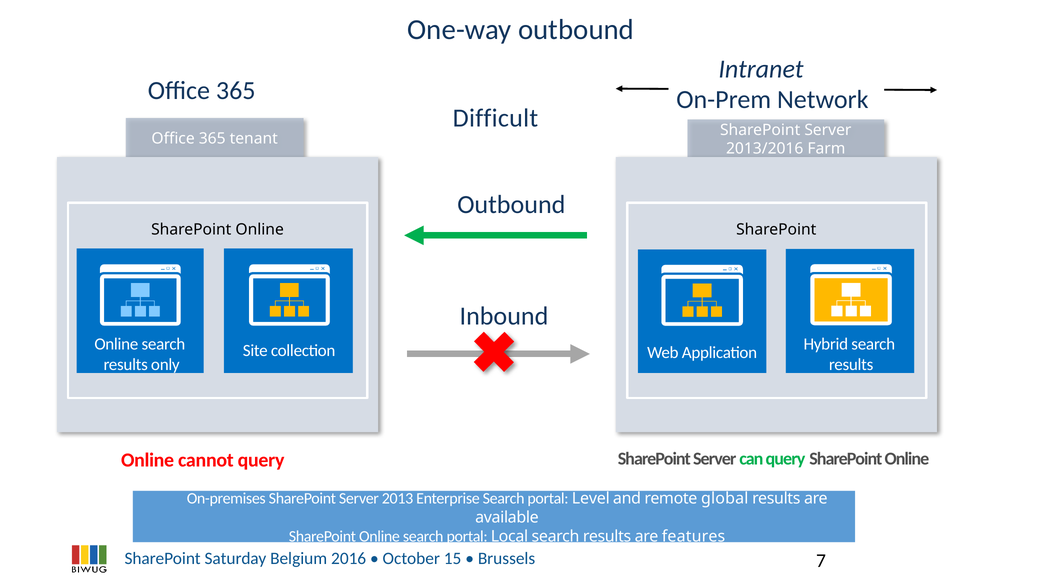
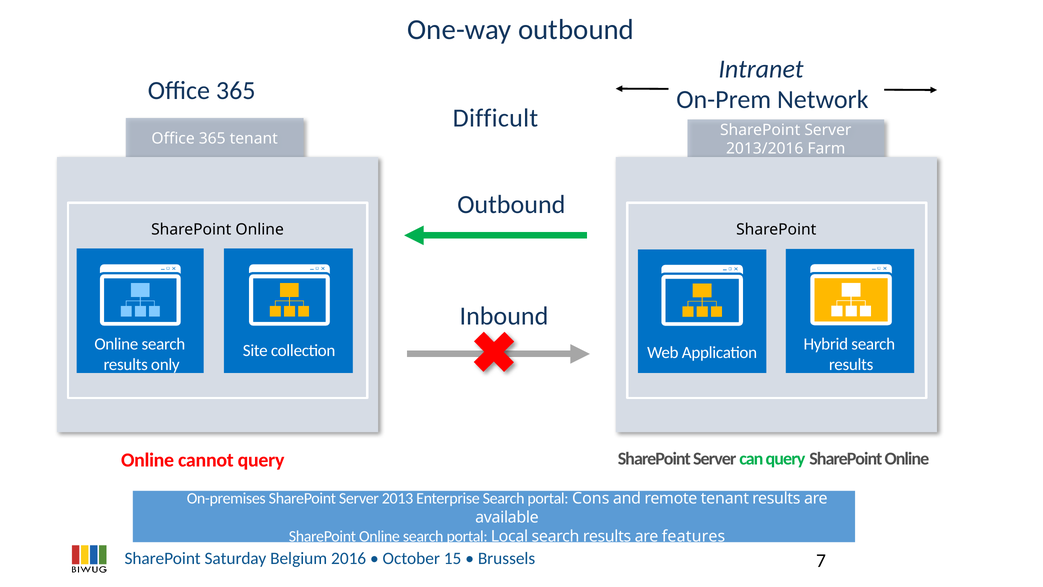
Level: Level -> Cons
remote global: global -> tenant
